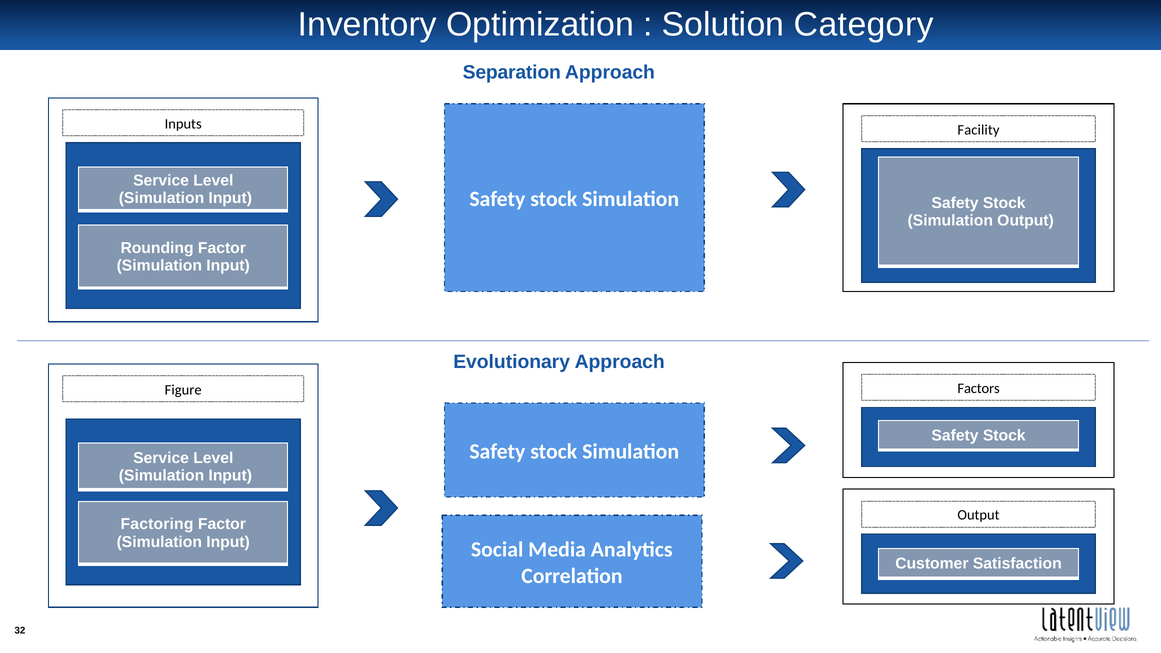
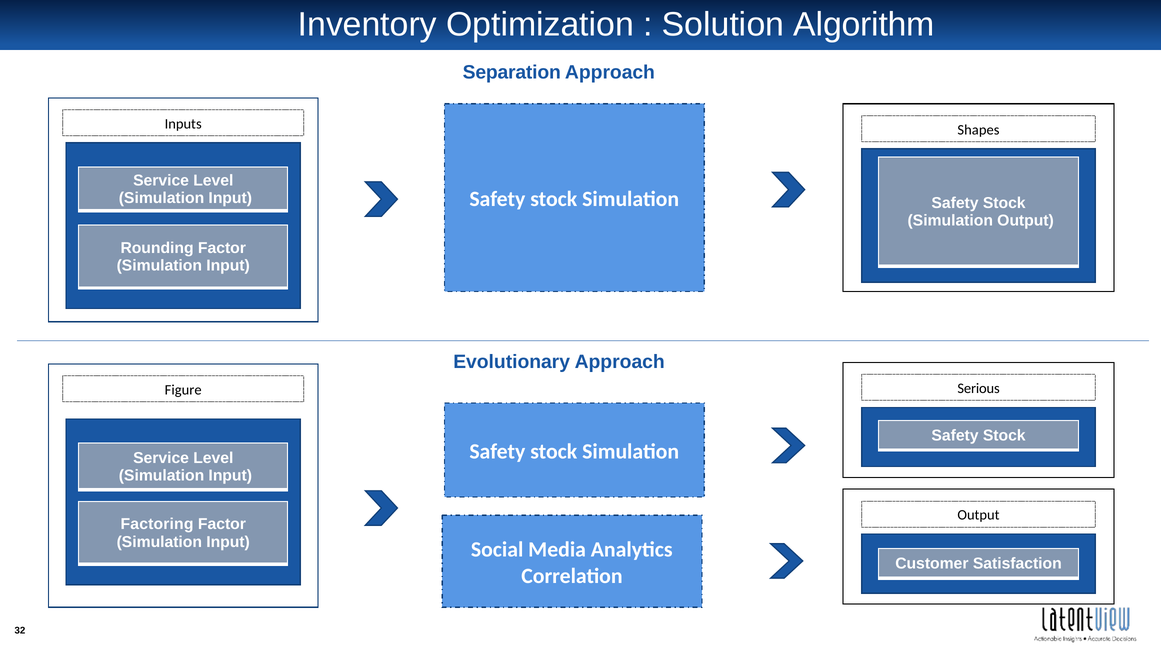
Category: Category -> Algorithm
Facility: Facility -> Shapes
Factors: Factors -> Serious
